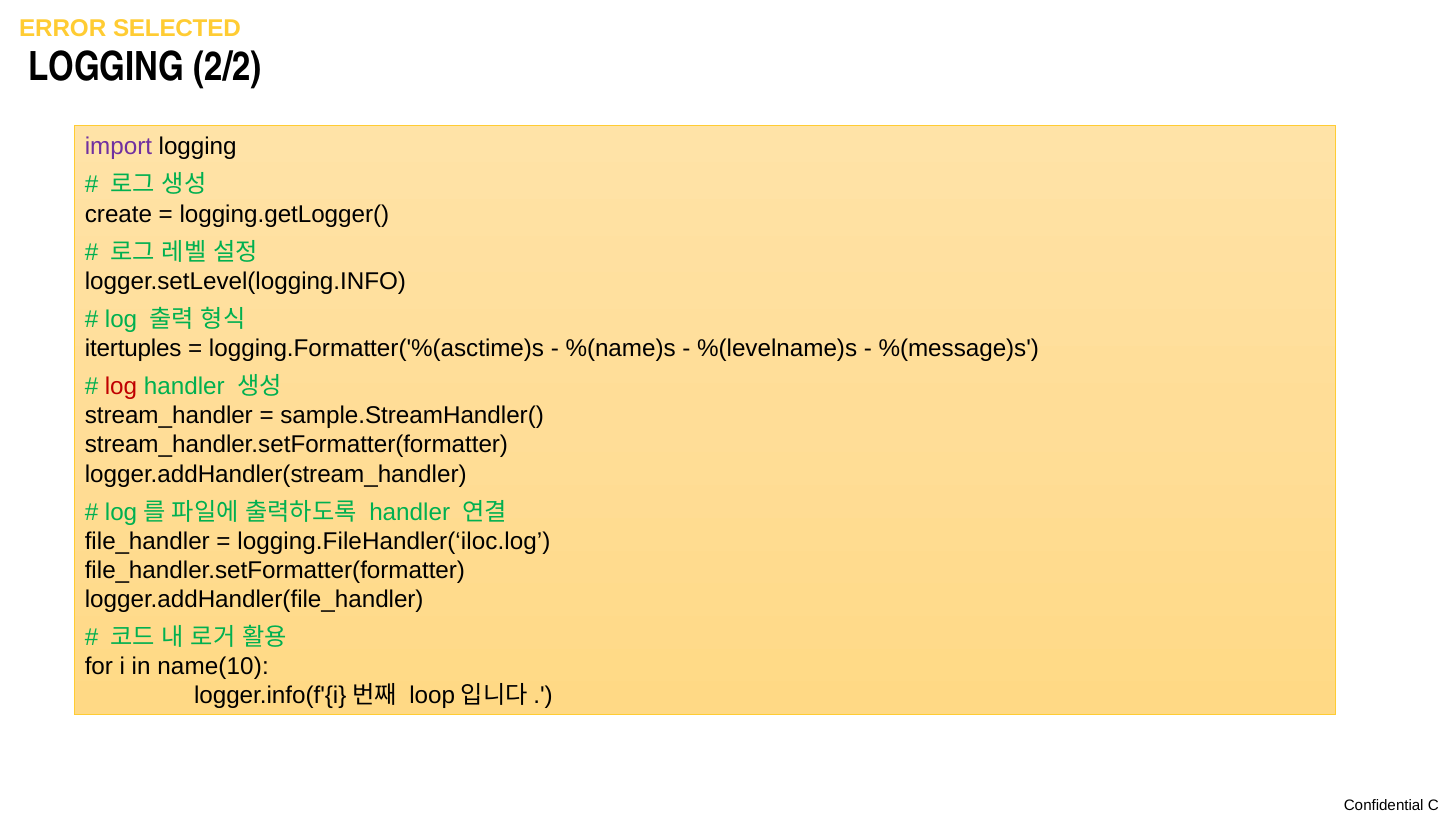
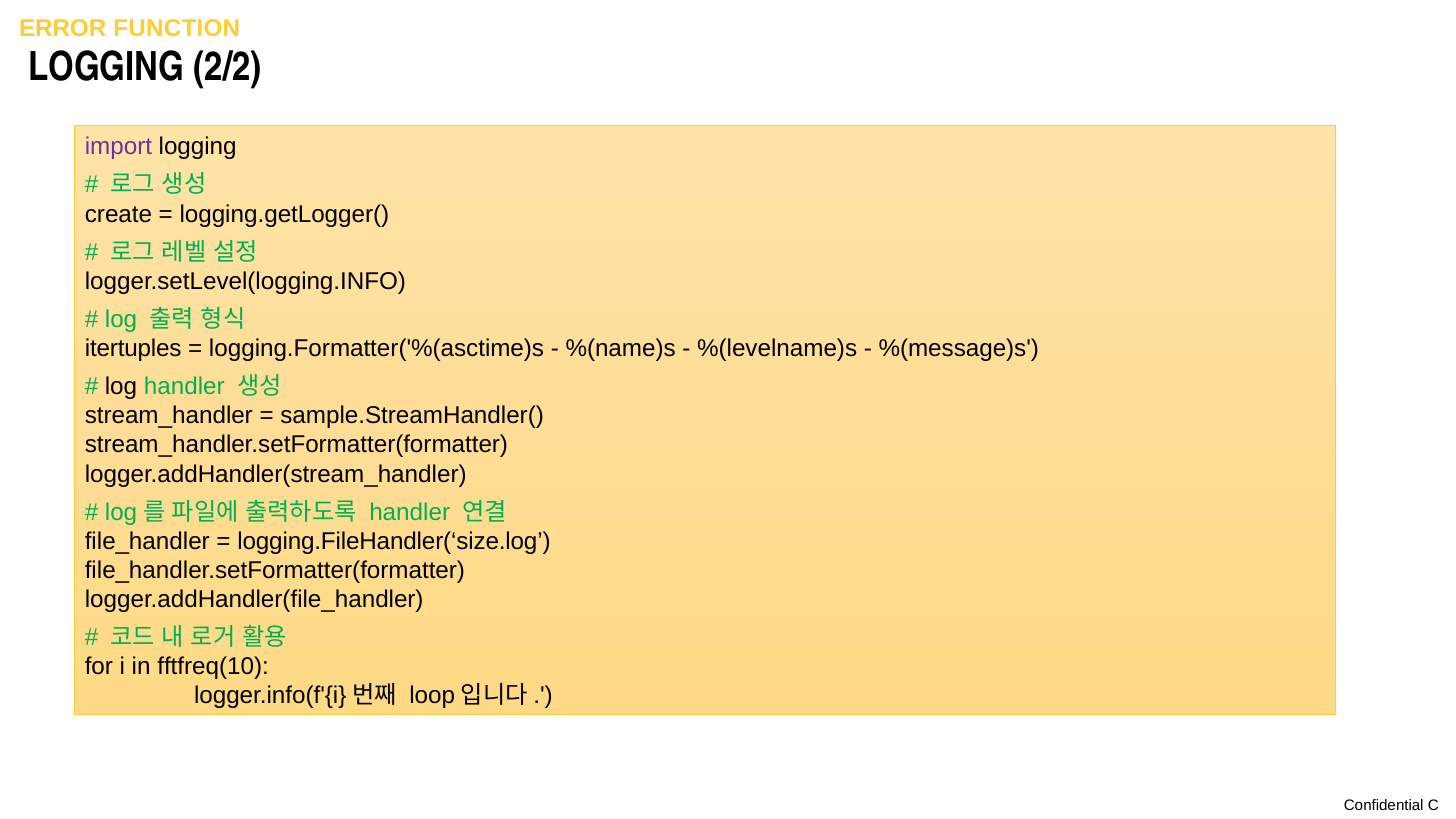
SELECTED: SELECTED -> FUNCTION
log at (121, 387) colour: red -> black
logging.FileHandler(‘iloc.log: logging.FileHandler(‘iloc.log -> logging.FileHandler(‘size.log
name(10: name(10 -> fftfreq(10
